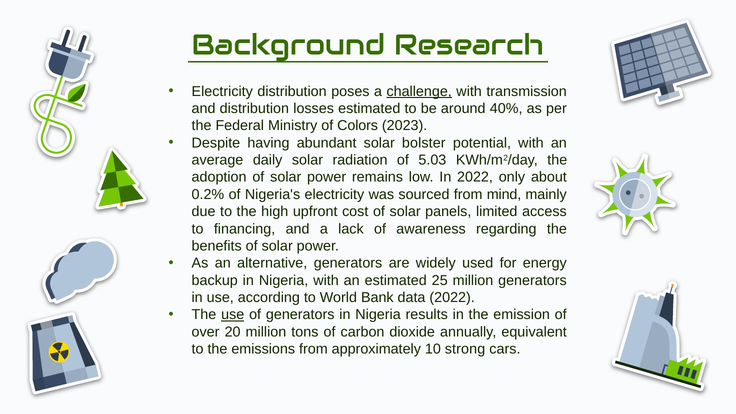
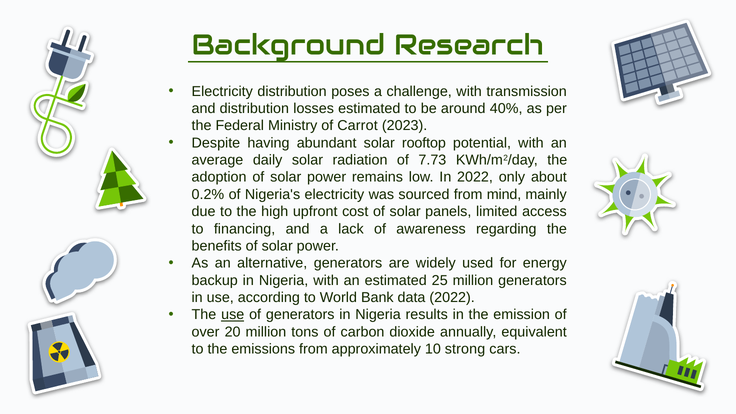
challenge underline: present -> none
Colors: Colors -> Carrot
bolster: bolster -> rooftop
5.03: 5.03 -> 7.73
